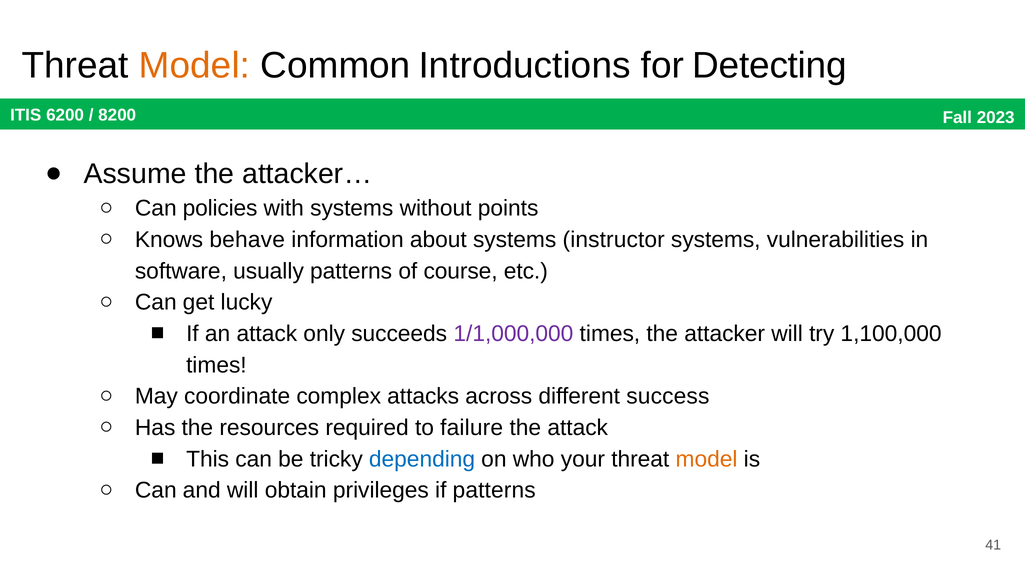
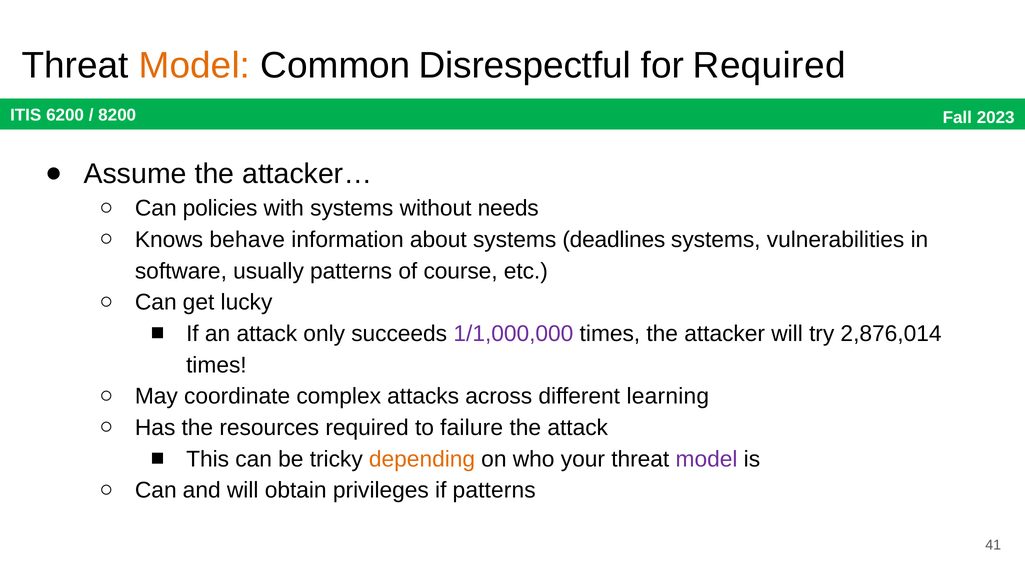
Introductions: Introductions -> Disrespectful
for Detecting: Detecting -> Required
points: points -> needs
instructor: instructor -> deadlines
1,100,000: 1,100,000 -> 2,876,014
success: success -> learning
depending colour: blue -> orange
model at (707, 459) colour: orange -> purple
